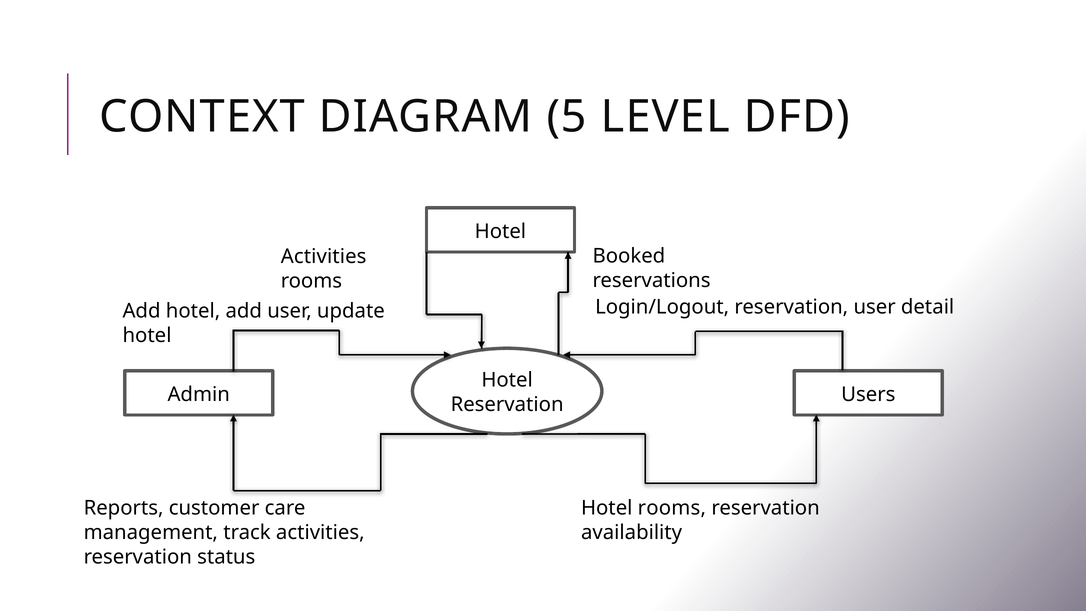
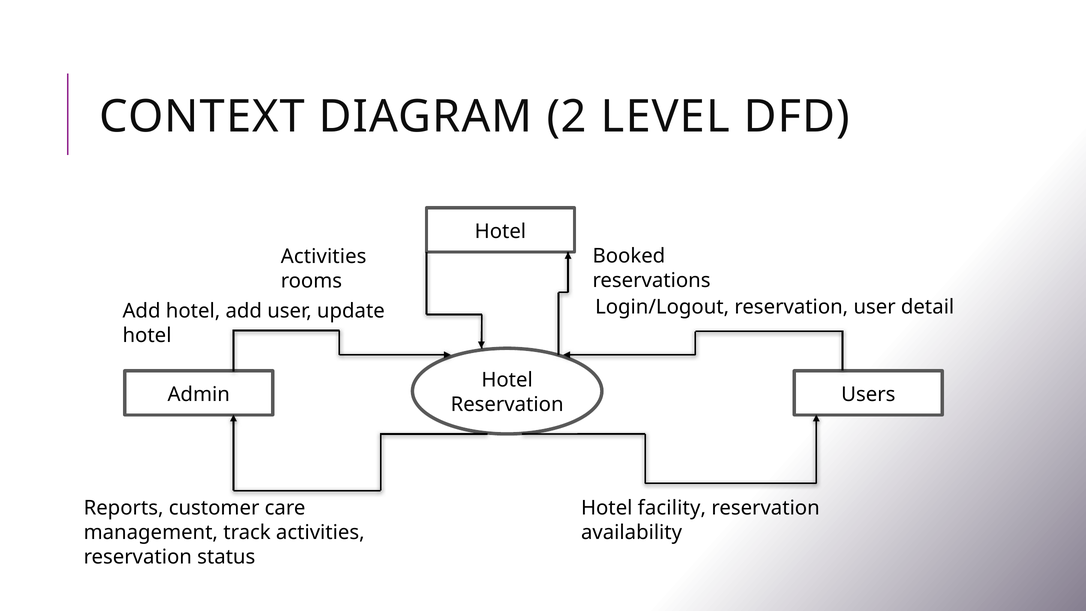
5: 5 -> 2
Hotel rooms: rooms -> facility
